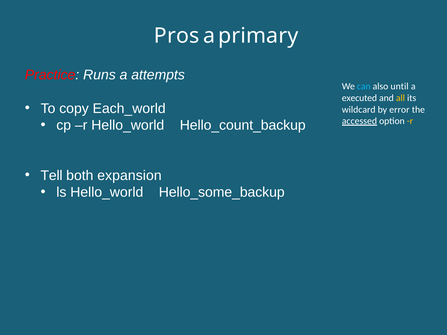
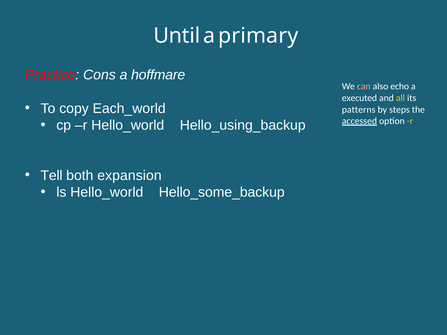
Pros: Pros -> Until
Runs: Runs -> Cons
attempts: attempts -> hoffmare
can colour: light blue -> pink
until: until -> echo
wildcard: wildcard -> patterns
error: error -> steps
Hello_count_backup: Hello_count_backup -> Hello_using_backup
